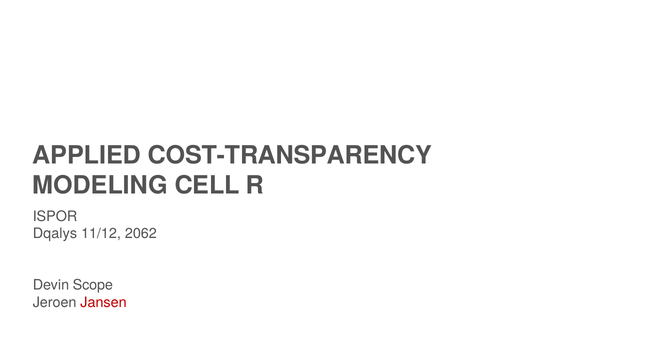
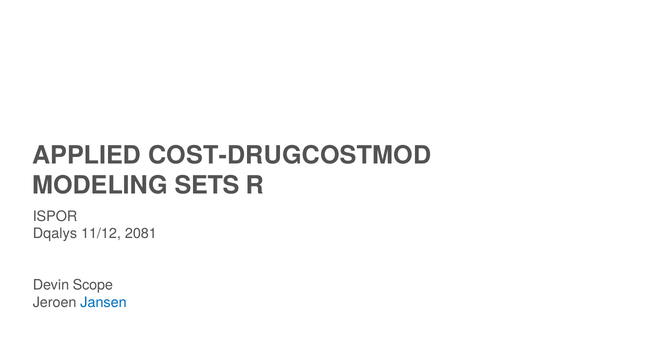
COST-TRANSPARENCY: COST-TRANSPARENCY -> COST-DRUGCOSTMOD
CELL: CELL -> SETS
2062: 2062 -> 2081
Jansen colour: red -> blue
